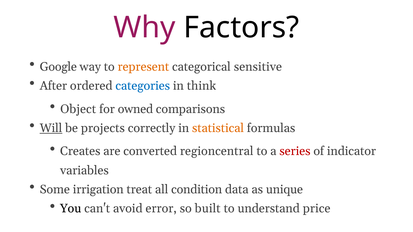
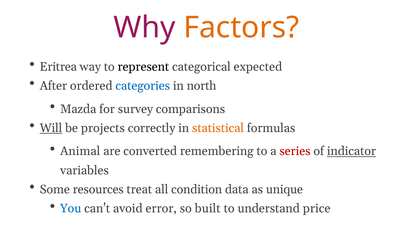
Factors colour: black -> orange
Google: Google -> Eritrea
represent colour: orange -> black
sensitive: sensitive -> expected
think: think -> north
Object: Object -> Mazda
owned: owned -> survey
Creates: Creates -> Animal
regioncentral: regioncentral -> remembering
indicator underline: none -> present
irrigation: irrigation -> resources
You colour: black -> blue
